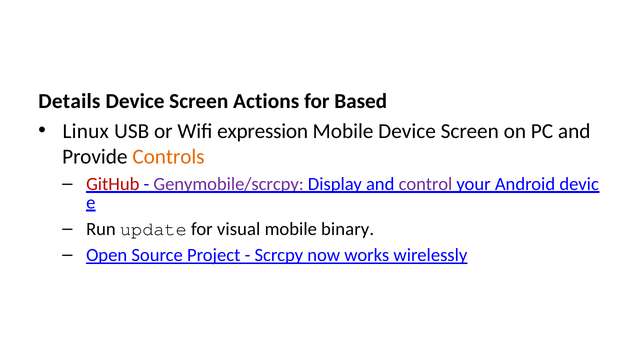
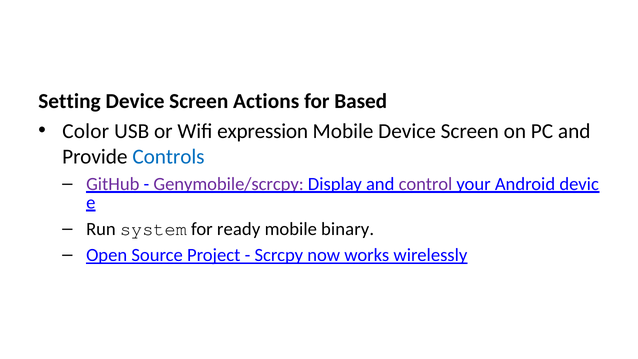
Details: Details -> Setting
Linux: Linux -> Color
Controls colour: orange -> blue
GitHub colour: red -> purple
update: update -> system
visual: visual -> ready
